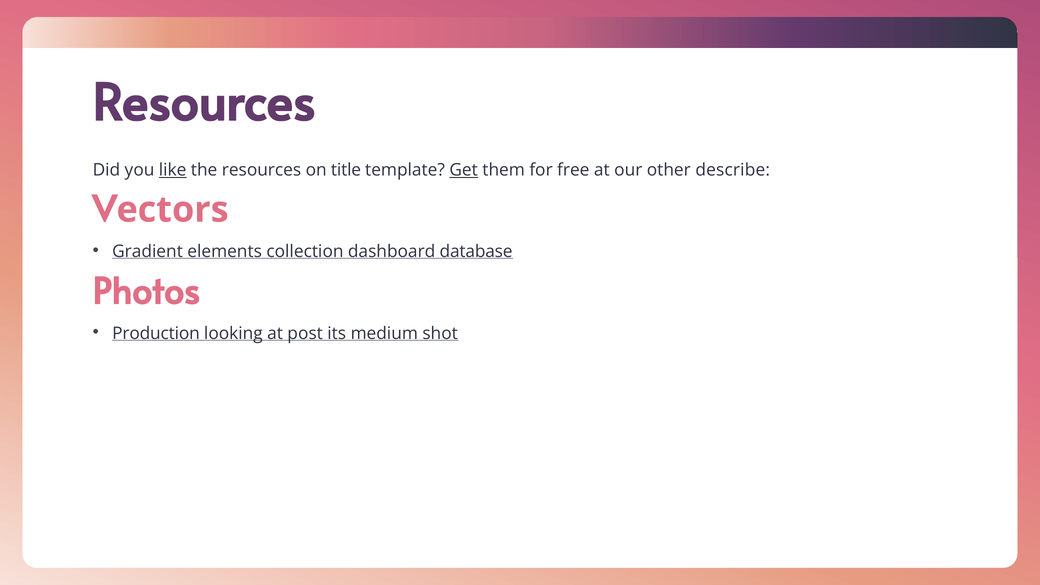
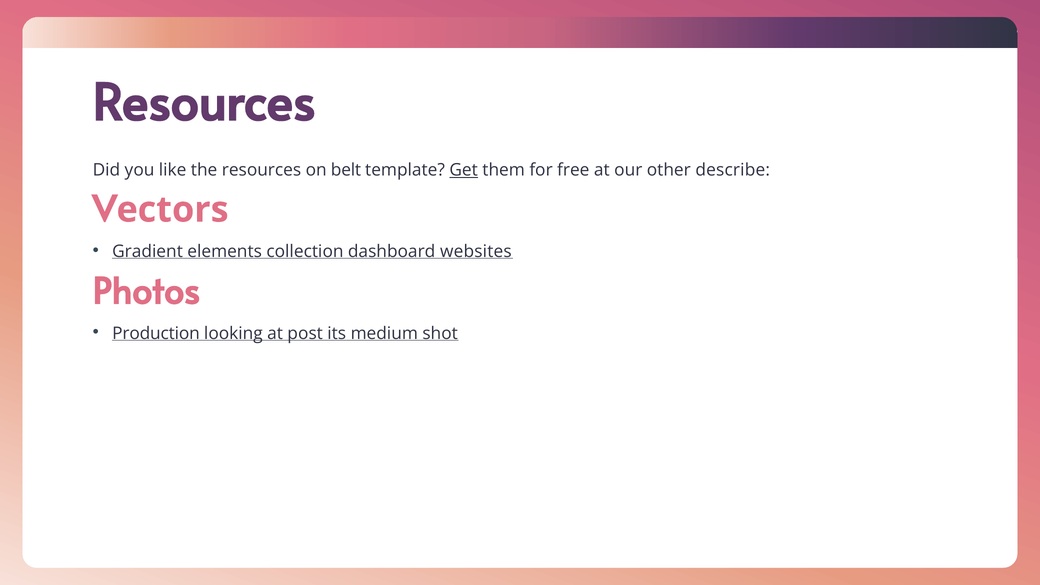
like underline: present -> none
title: title -> belt
database: database -> websites
